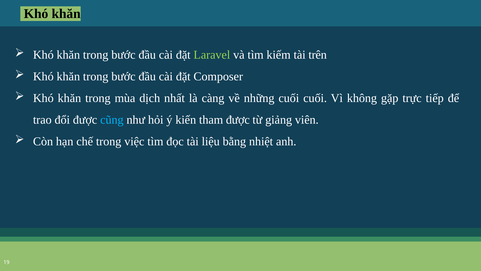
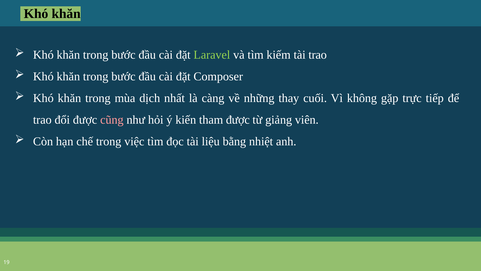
tài trên: trên -> trao
những cuối: cuối -> thay
cũng colour: light blue -> pink
